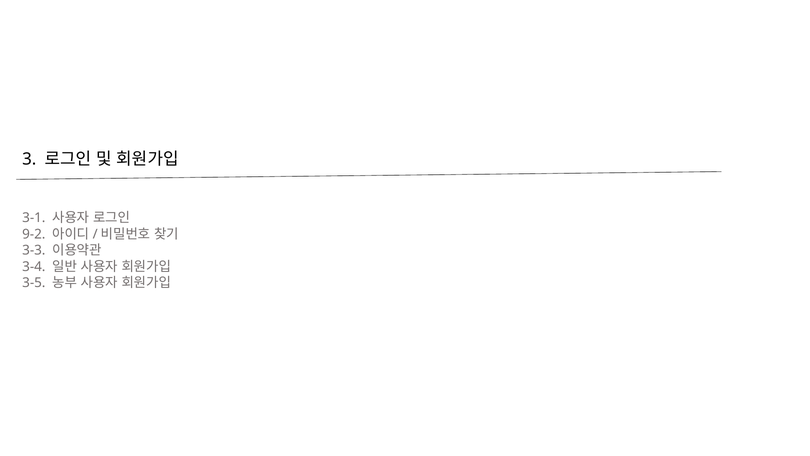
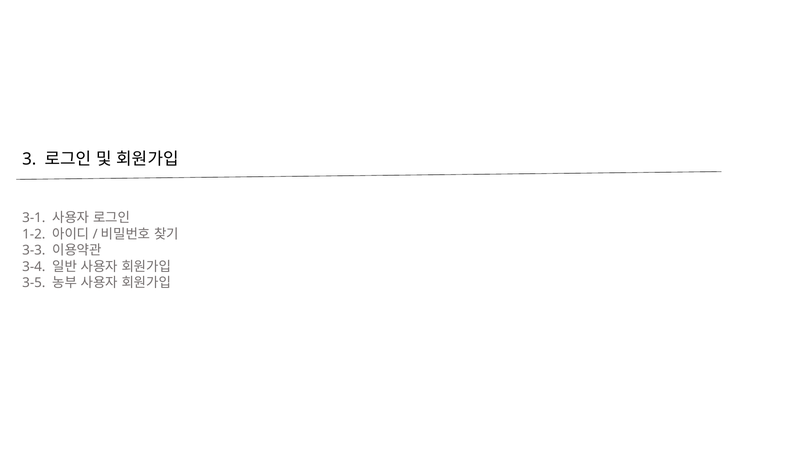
9-2: 9-2 -> 1-2
